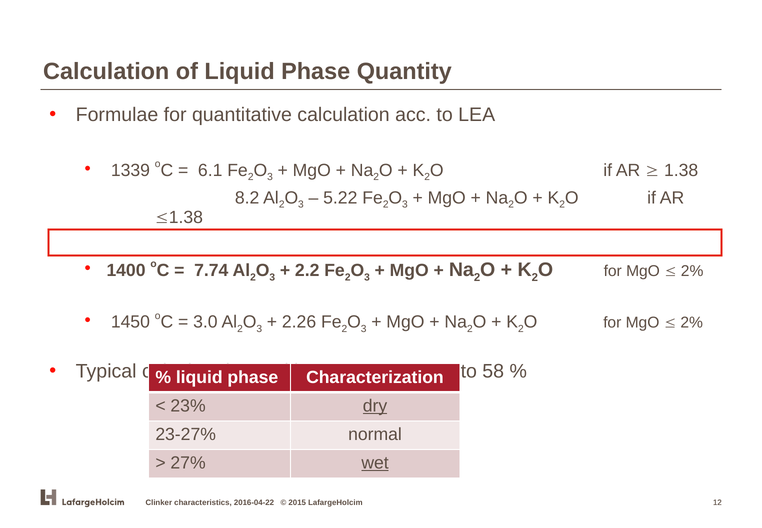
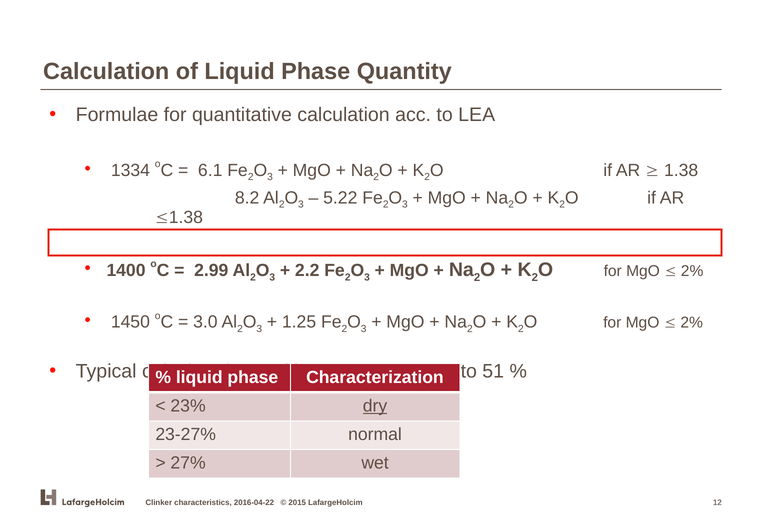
1339: 1339 -> 1334
7.74: 7.74 -> 2.99
2.26: 2.26 -> 1.25
58: 58 -> 51
wet underline: present -> none
